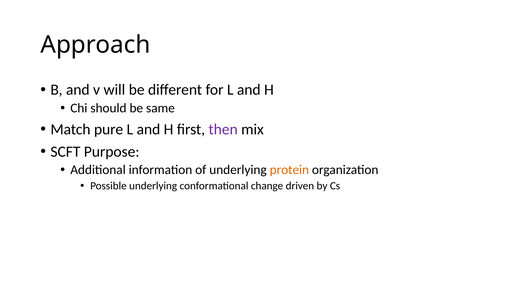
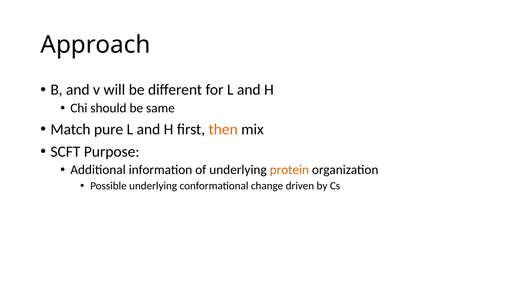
then colour: purple -> orange
